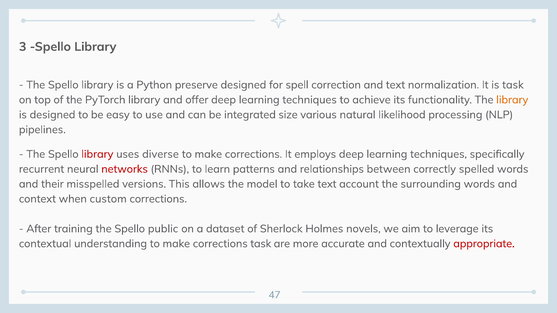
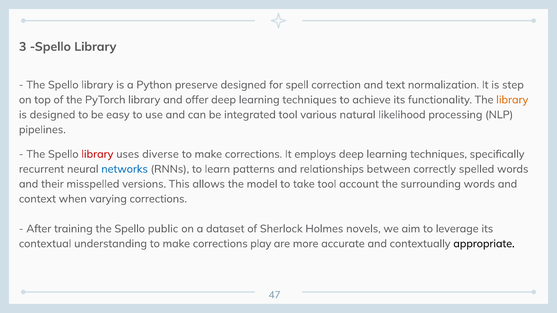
is task: task -> step
integrated size: size -> tool
networks colour: red -> blue
take text: text -> tool
custom: custom -> varying
corrections task: task -> play
appropriate colour: red -> black
